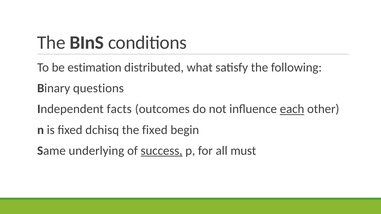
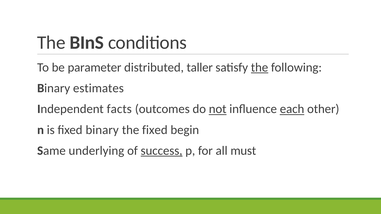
estimation: estimation -> parameter
what: what -> taller
the at (260, 68) underline: none -> present
questions: questions -> estimates
not underline: none -> present
fixed dchisq: dchisq -> binary
